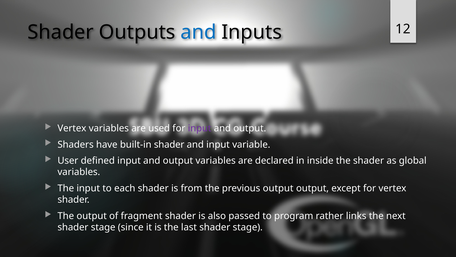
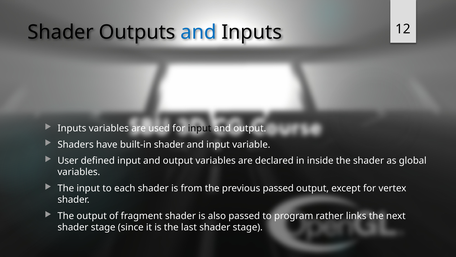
Vertex at (72, 128): Vertex -> Inputs
input at (200, 128) colour: purple -> black
previous output: output -> passed
